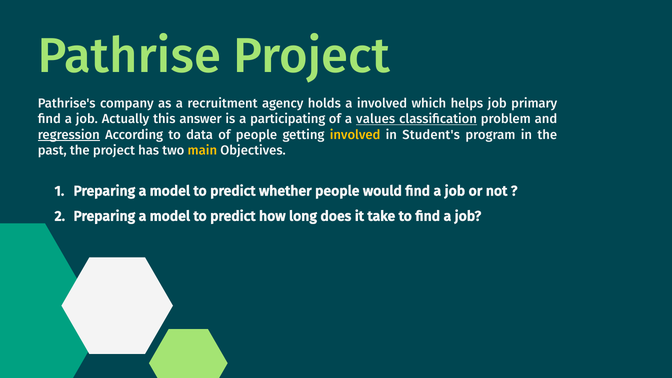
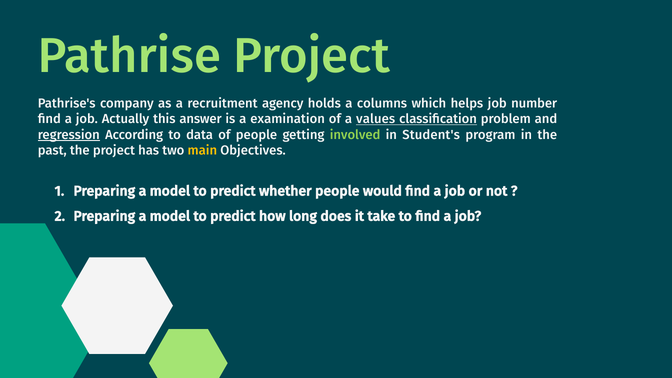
a involved: involved -> columns
primary: primary -> number
participating: participating -> examination
involved at (355, 135) colour: yellow -> light green
